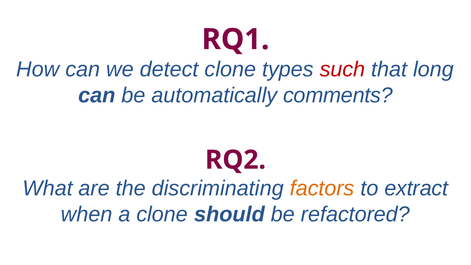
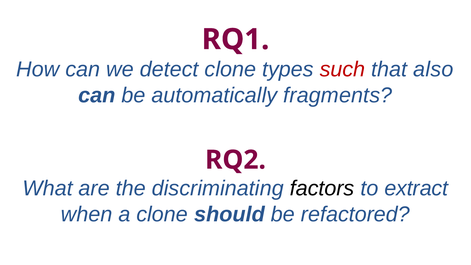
long: long -> also
comments: comments -> fragments
factors colour: orange -> black
